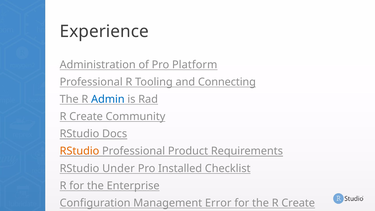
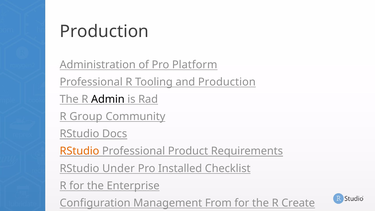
Experience at (104, 32): Experience -> Production
and Connecting: Connecting -> Production
Admin colour: blue -> black
Create at (86, 116): Create -> Group
Error: Error -> From
